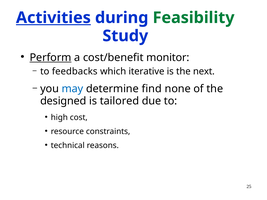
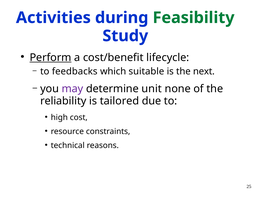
Activities underline: present -> none
monitor: monitor -> lifecycle
iterative: iterative -> suitable
may colour: blue -> purple
find: find -> unit
designed: designed -> reliability
